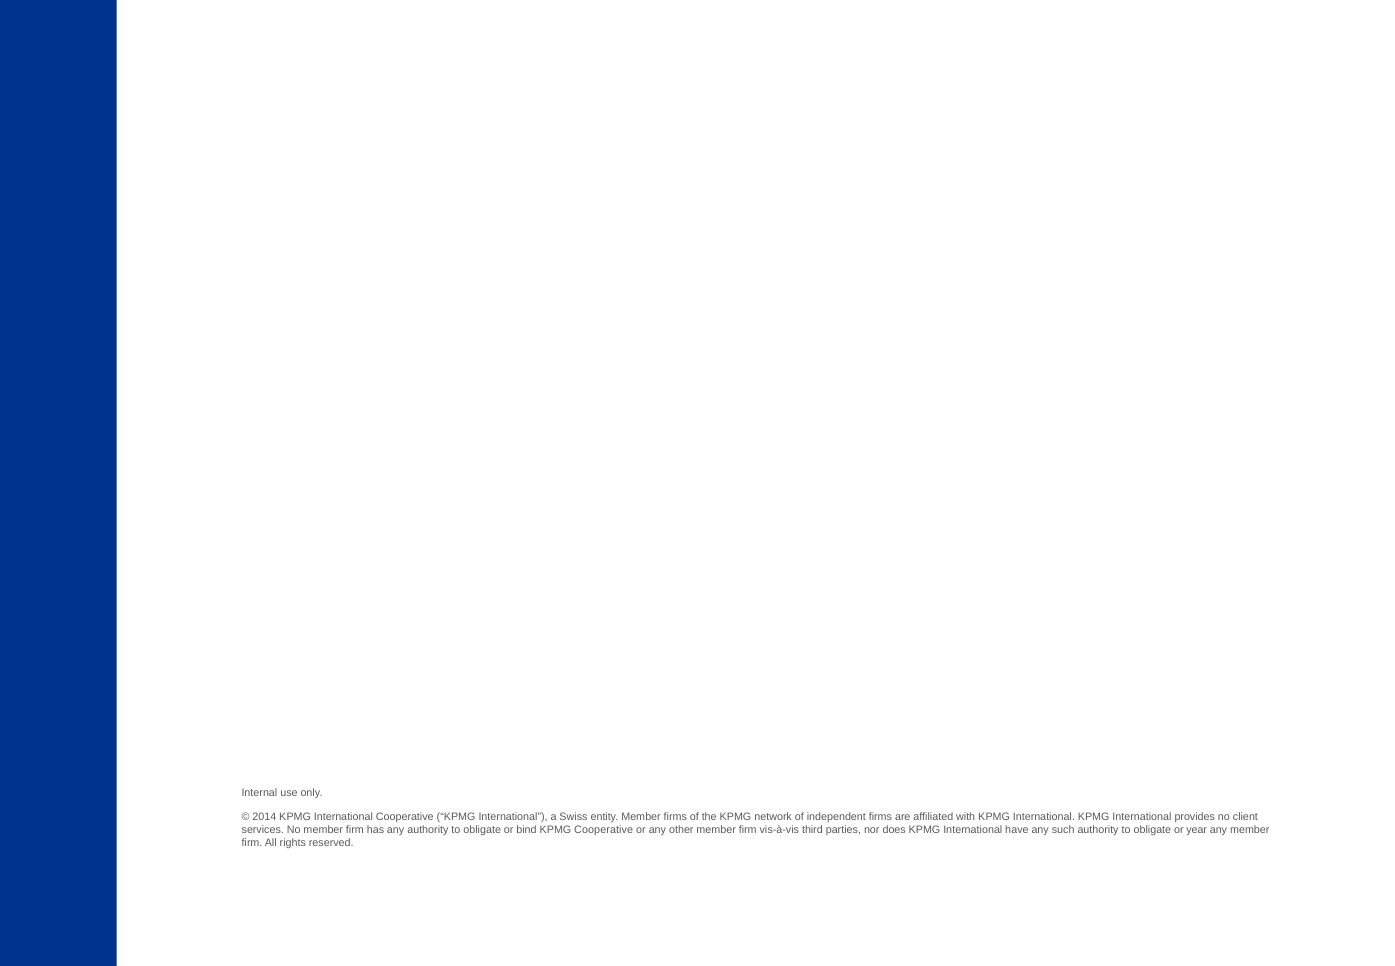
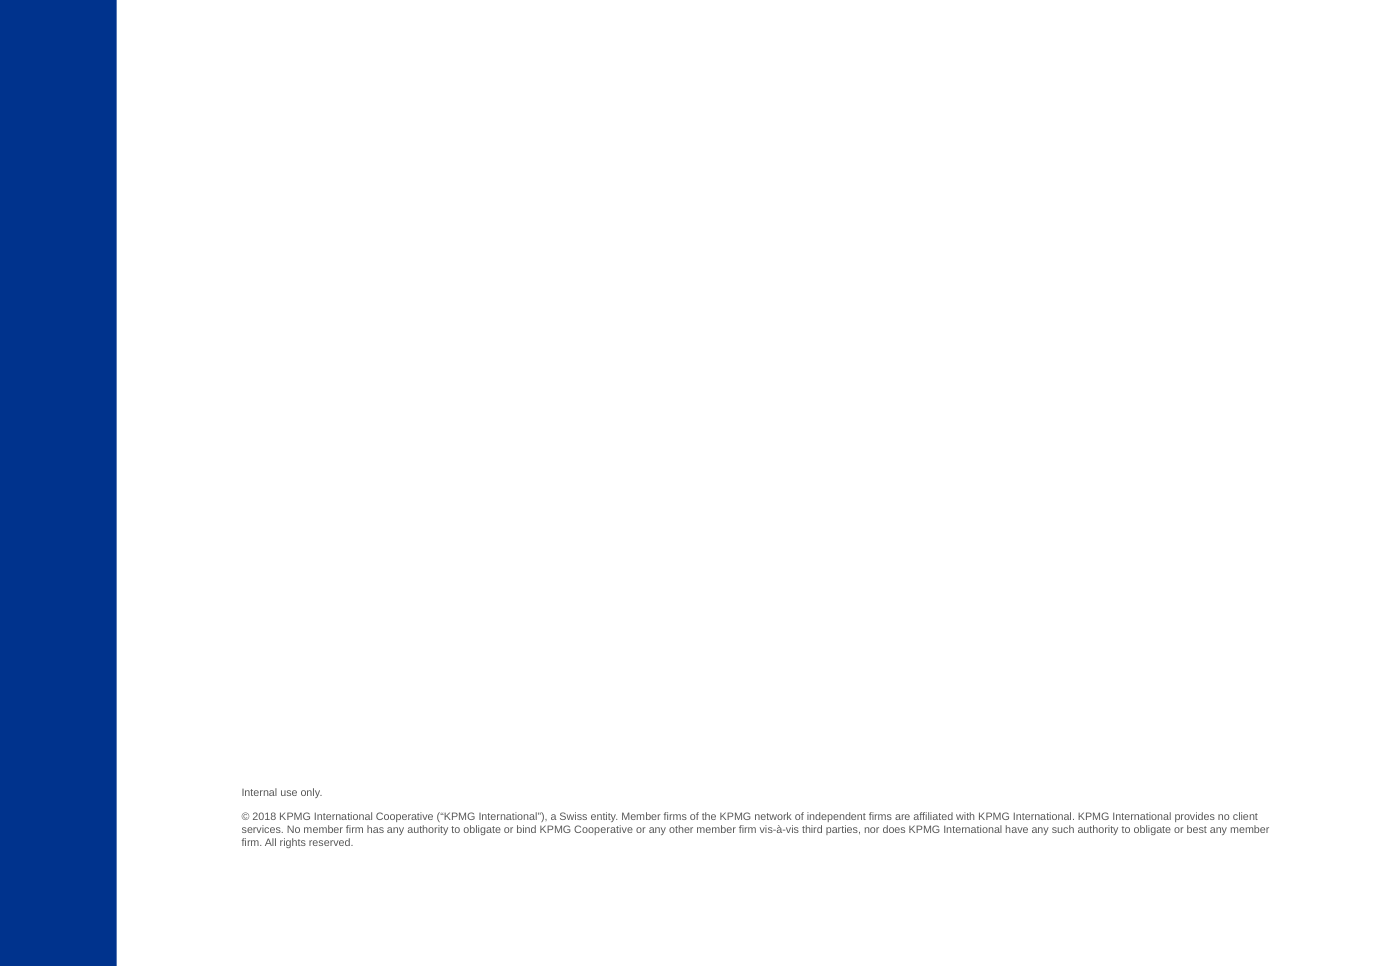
2014: 2014 -> 2018
year: year -> best
